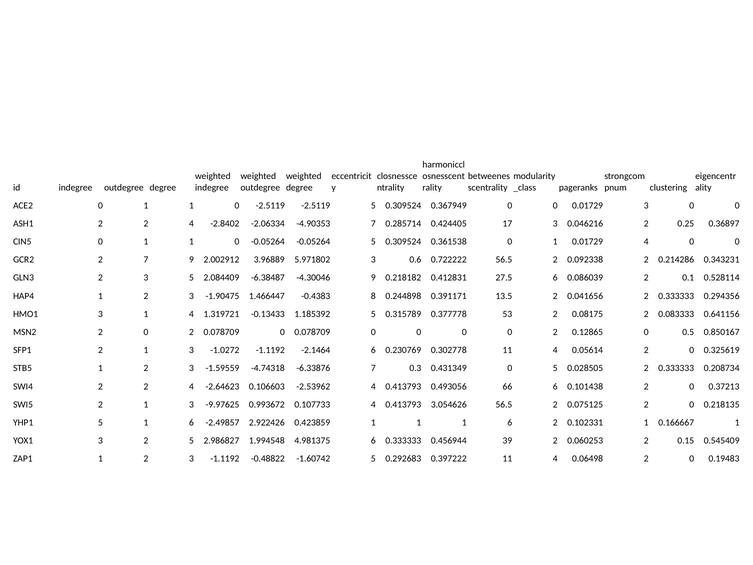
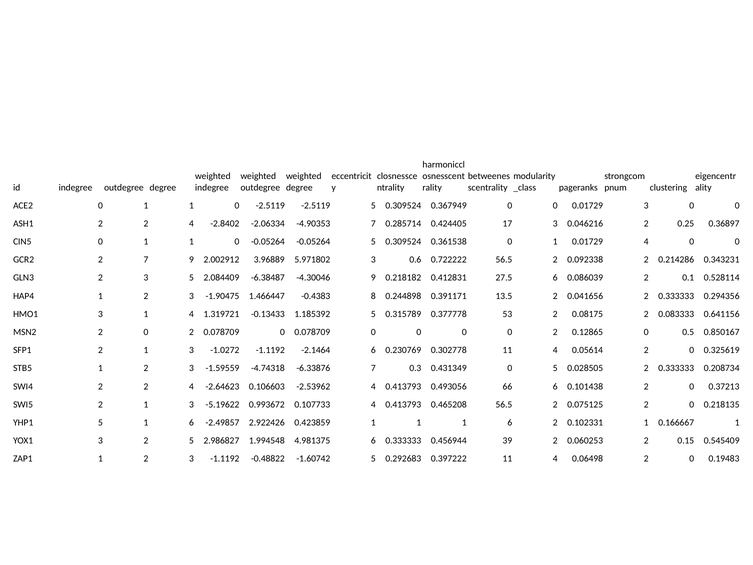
-9.97625: -9.97625 -> -5.19622
3.054626: 3.054626 -> 0.465208
